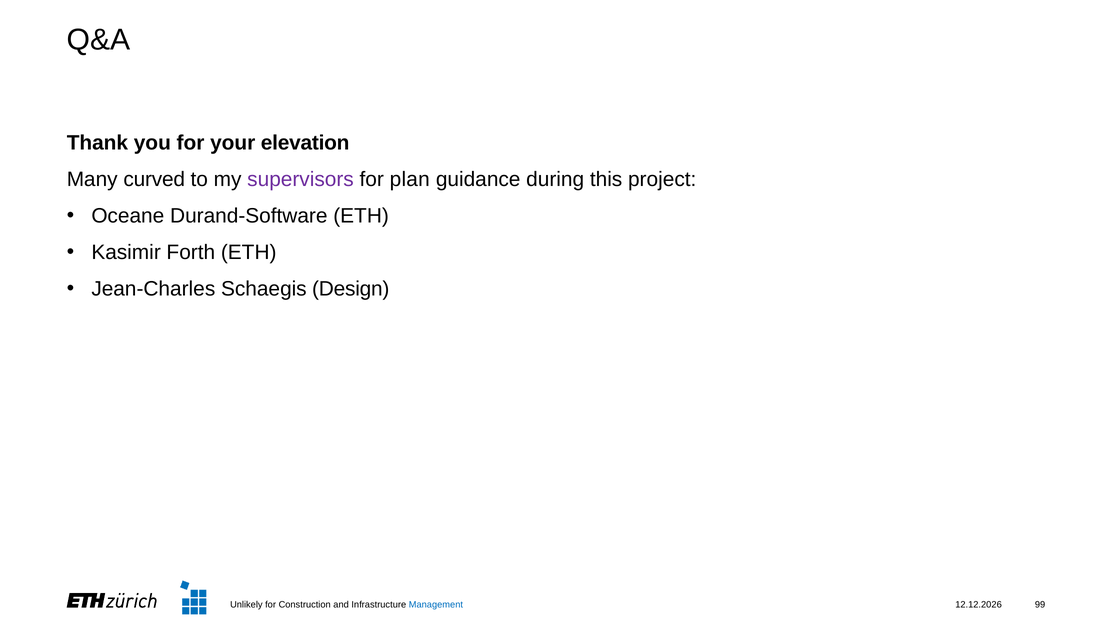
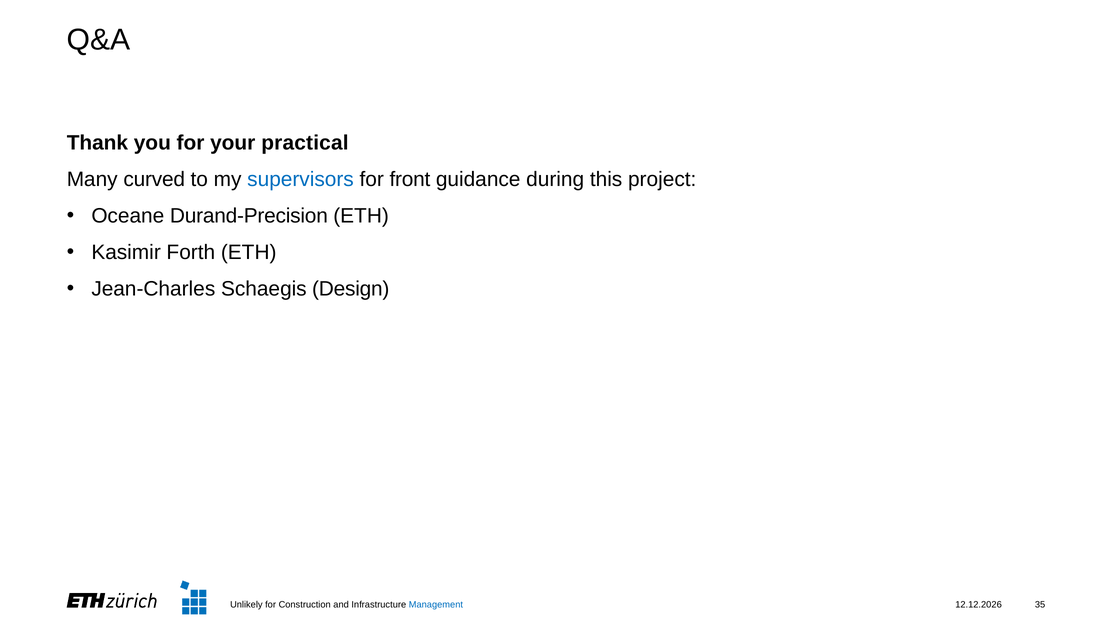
elevation: elevation -> practical
supervisors colour: purple -> blue
plan: plan -> front
Durand-Software: Durand-Software -> Durand-Precision
99: 99 -> 35
